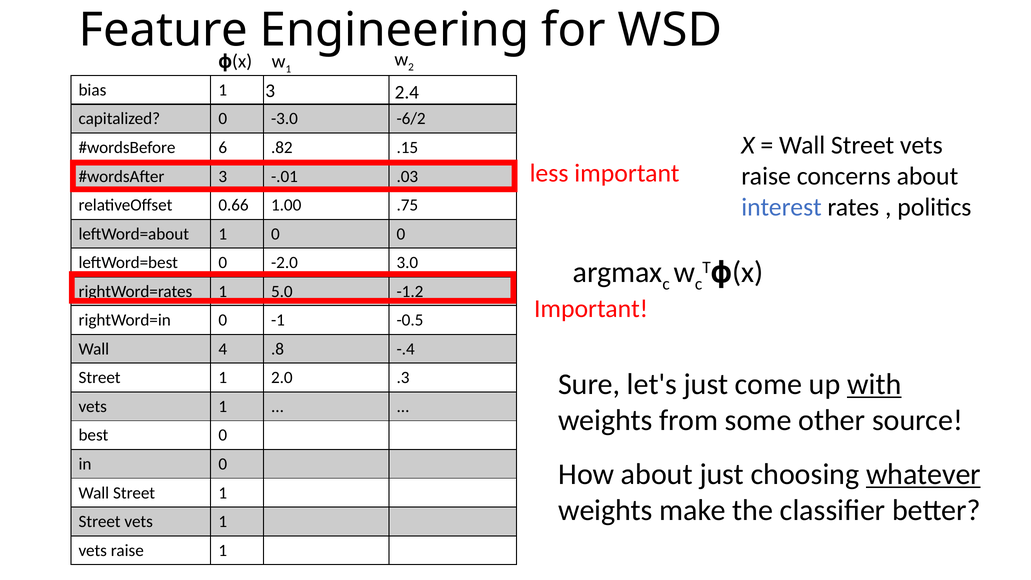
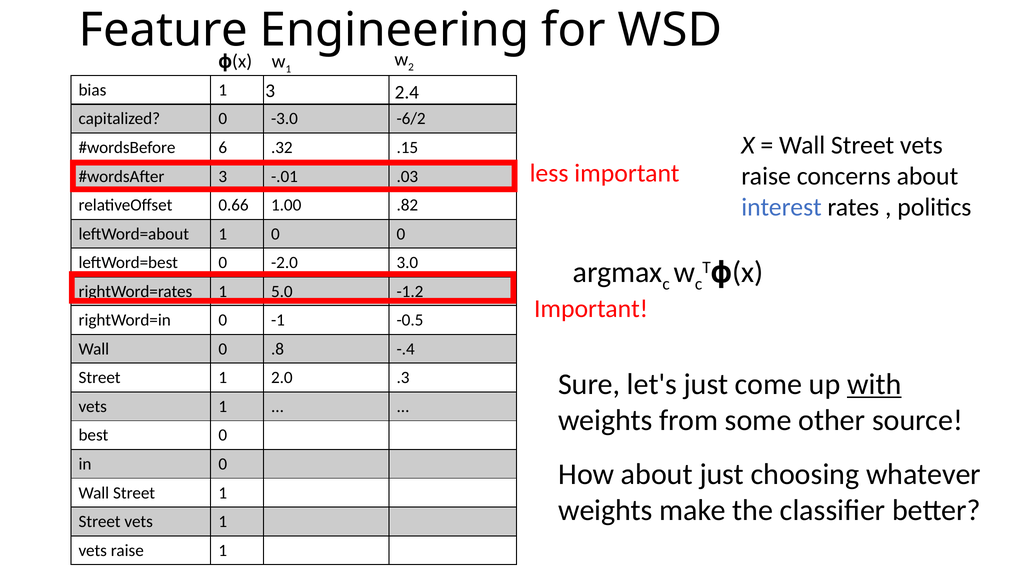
.82: .82 -> .32
.75: .75 -> .82
Wall 4: 4 -> 0
whatever underline: present -> none
